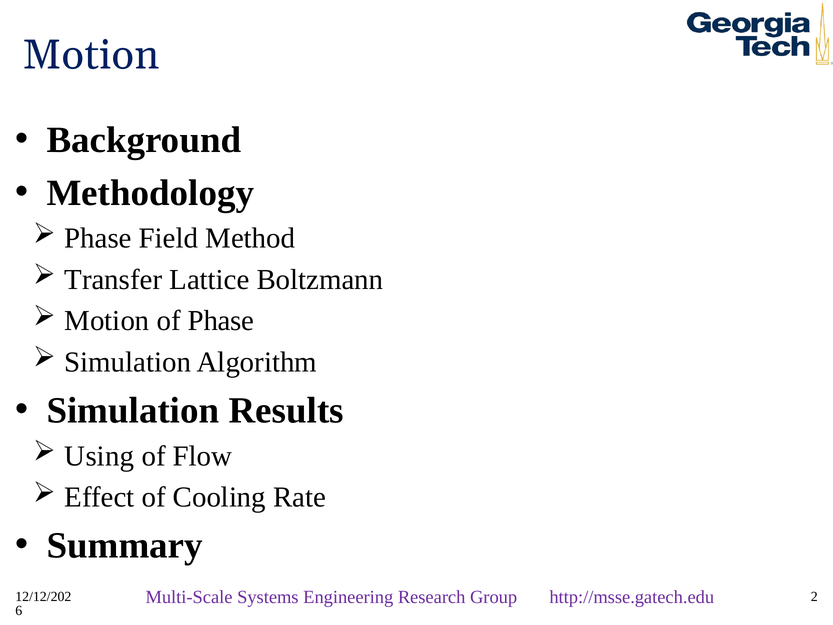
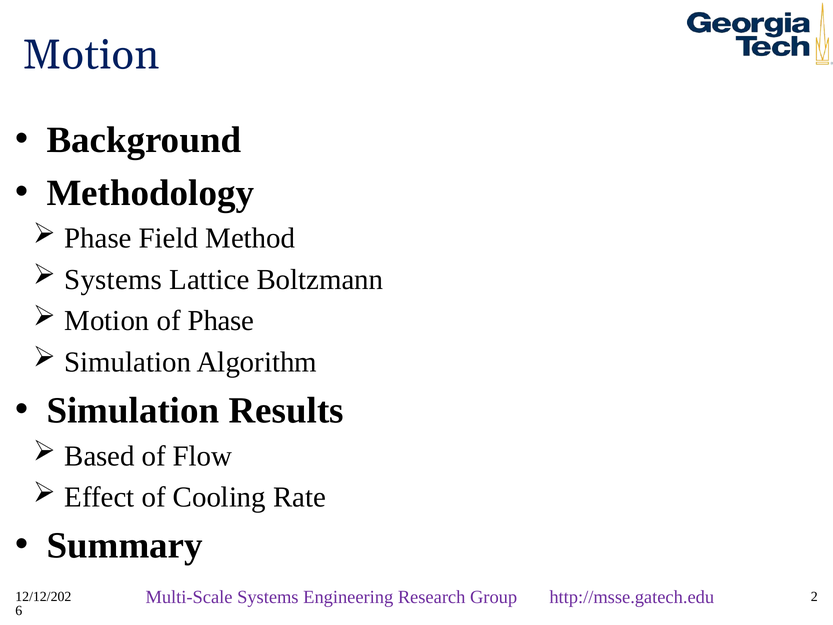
Transfer at (113, 280): Transfer -> Systems
Using: Using -> Based
